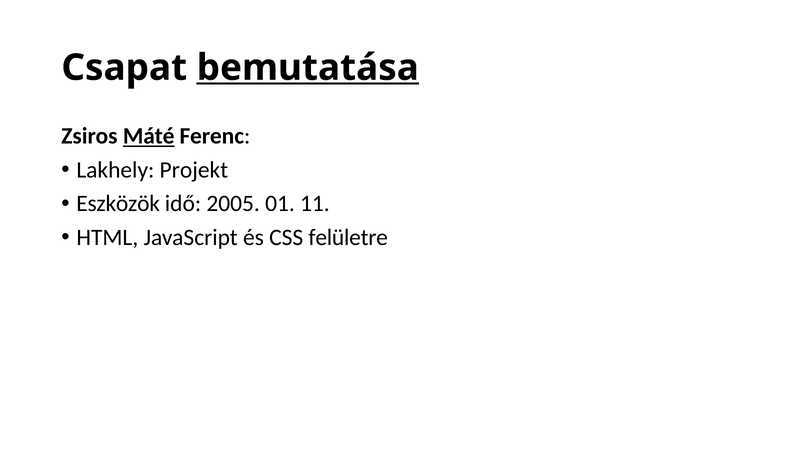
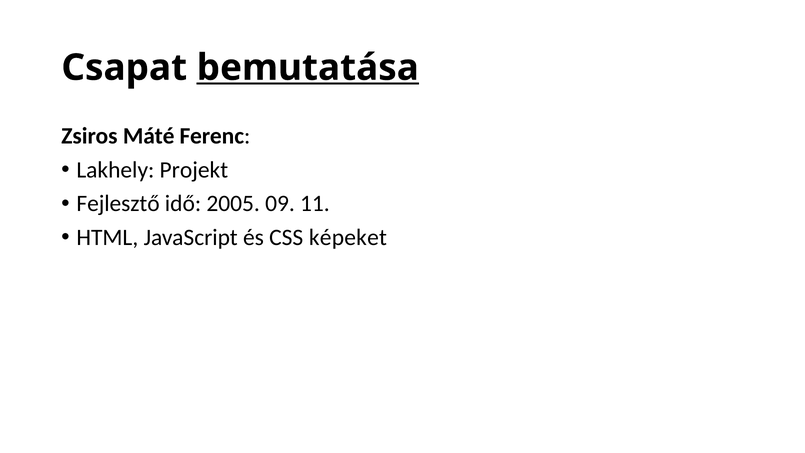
Máté underline: present -> none
Eszközök: Eszközök -> Fejlesztő
01: 01 -> 09
felületre: felületre -> képeket
